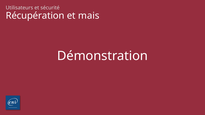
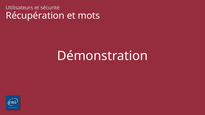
mais: mais -> mots
